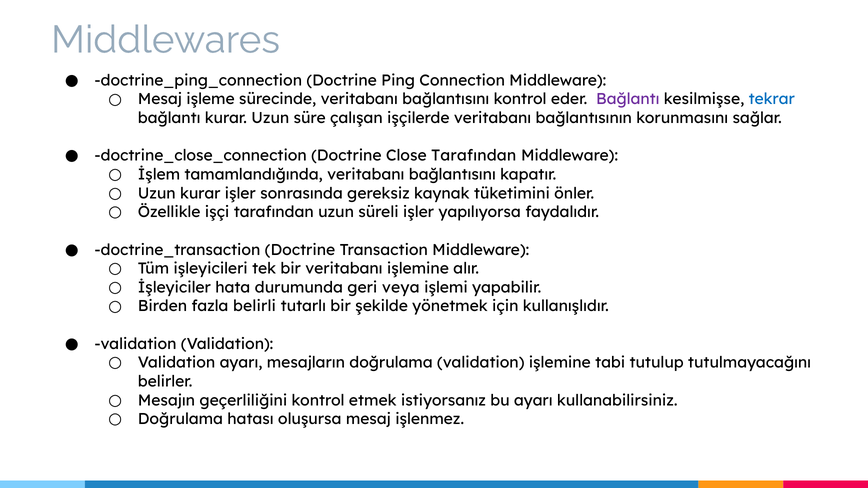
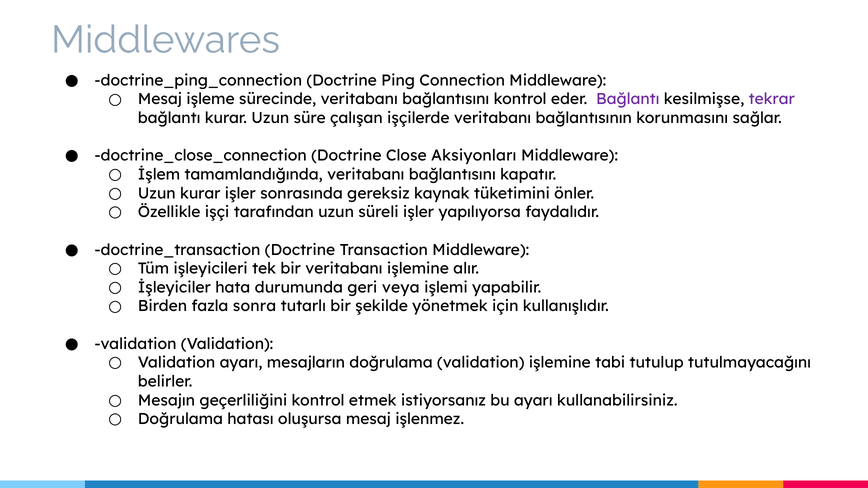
tekrar colour: blue -> purple
Close Tarafından: Tarafından -> Aksiyonları
belirli: belirli -> sonra
